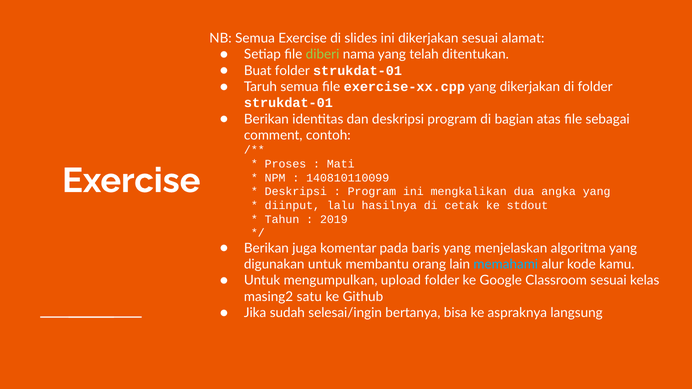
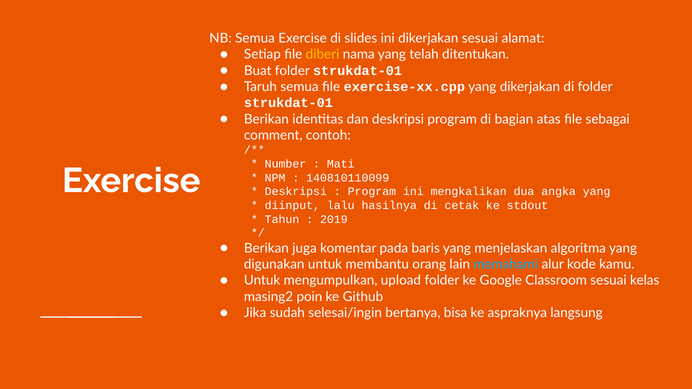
diberi colour: light green -> yellow
Proses: Proses -> Number
satu: satu -> poin
